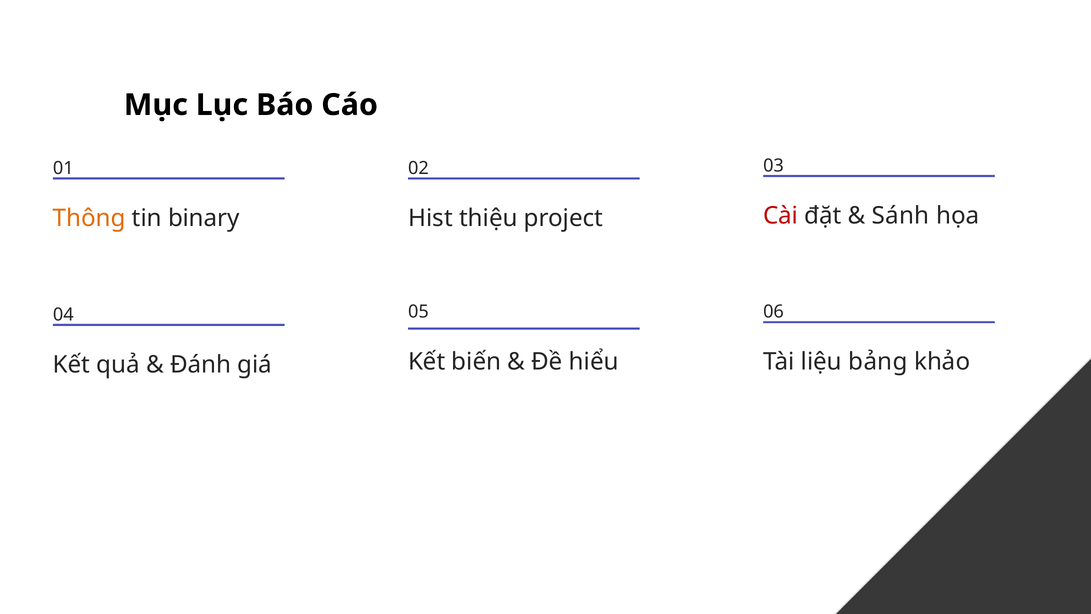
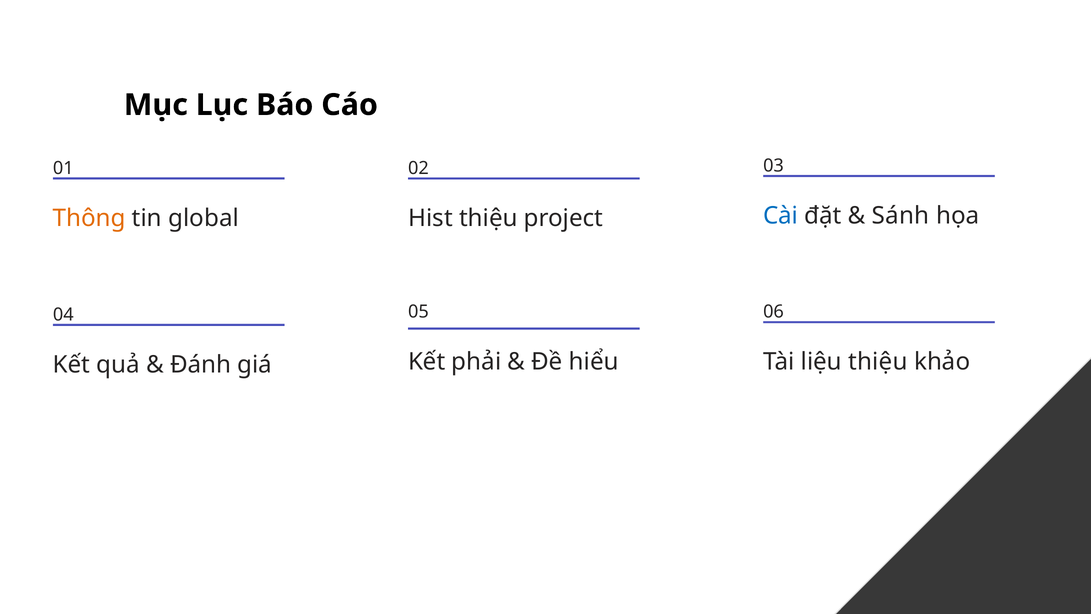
Cài colour: red -> blue
binary: binary -> global
biến: biến -> phải
liệu bảng: bảng -> thiệu
